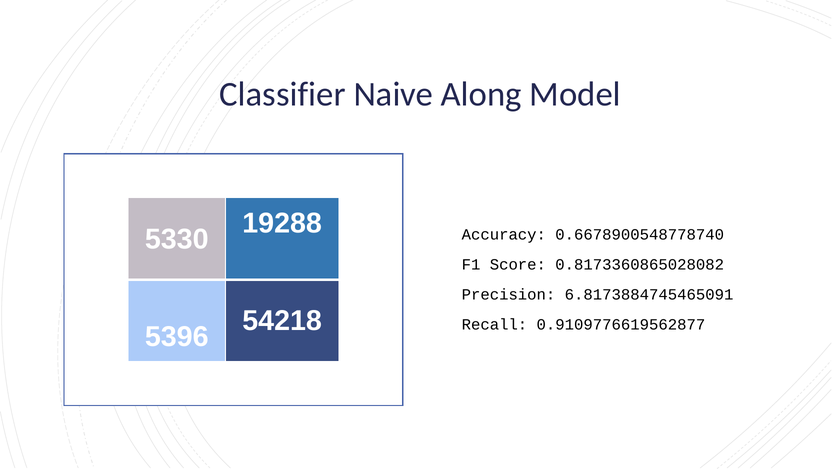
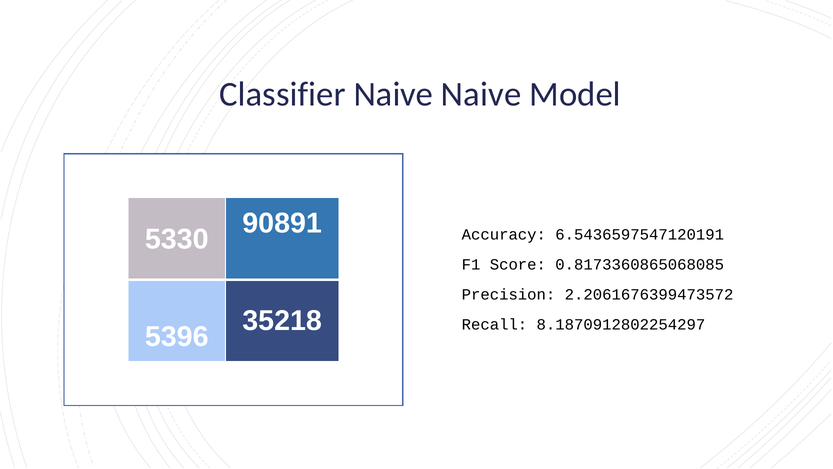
Naive Along: Along -> Naive
19288: 19288 -> 90891
0.6678900548778740: 0.6678900548778740 -> 6.5436597547120191
0.8173360865028082: 0.8173360865028082 -> 0.8173360865068085
6.8173884745465091: 6.8173884745465091 -> 2.2061676399473572
54218: 54218 -> 35218
0.9109776619562877: 0.9109776619562877 -> 8.1870912802254297
